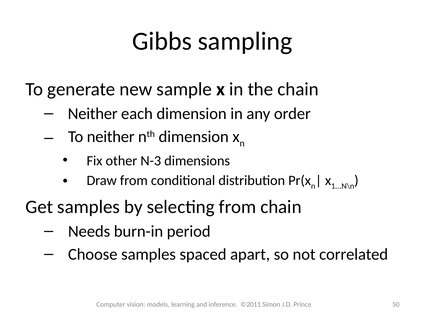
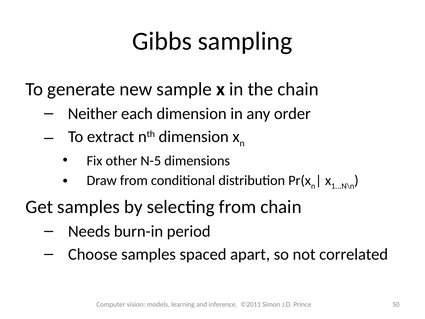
To neither: neither -> extract
N-3: N-3 -> N-5
